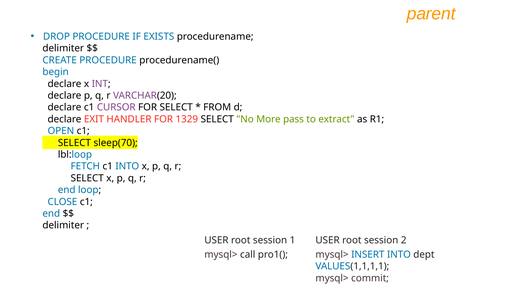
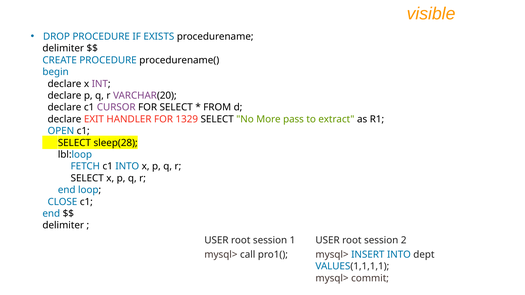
parent: parent -> visible
sleep(70: sleep(70 -> sleep(28
